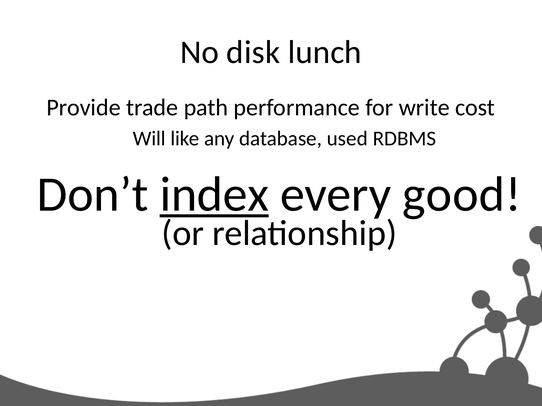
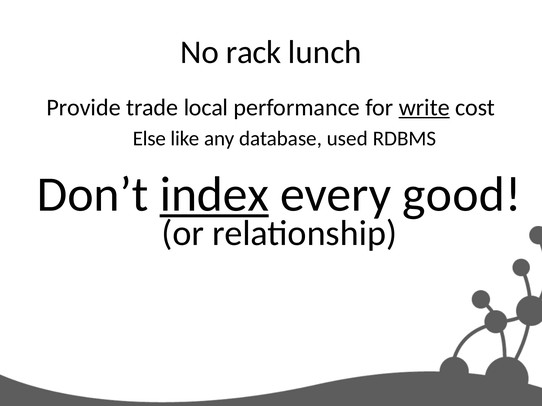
disk: disk -> rack
path: path -> local
write underline: none -> present
Will: Will -> Else
